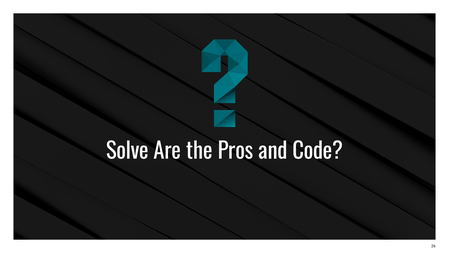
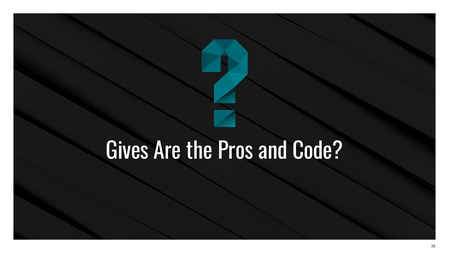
Solve: Solve -> Gives
